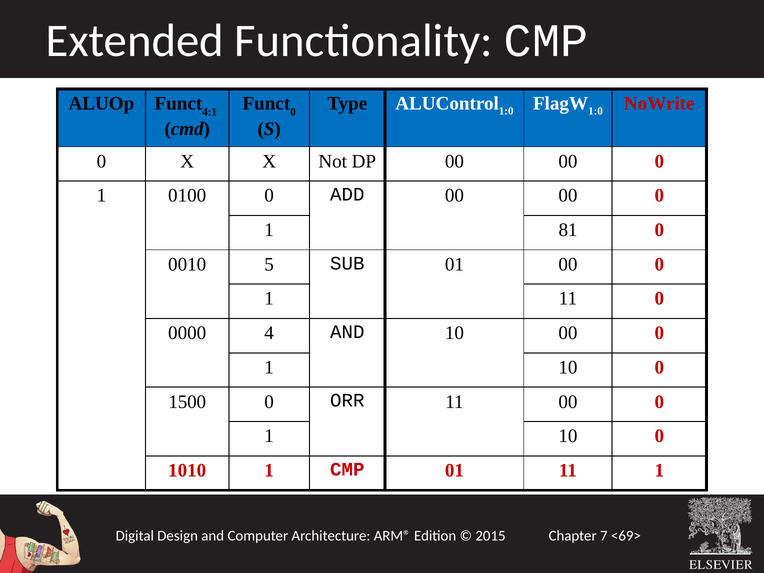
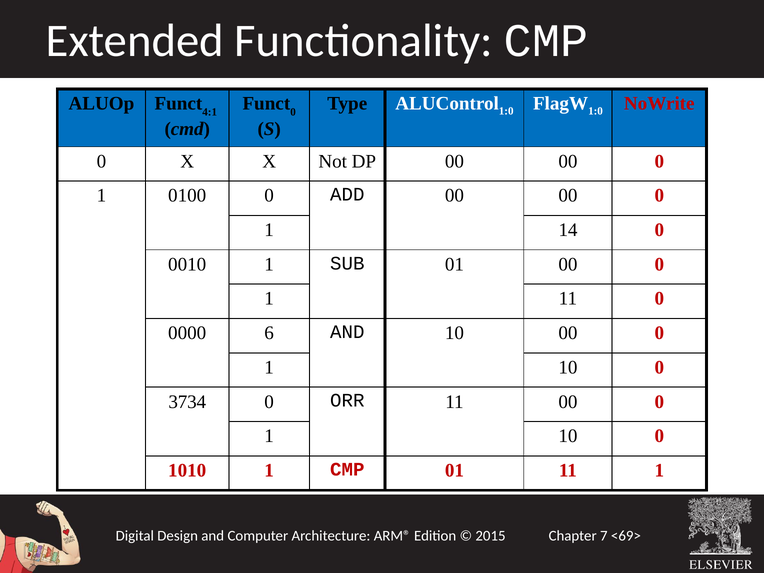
81: 81 -> 14
0010 5: 5 -> 1
4: 4 -> 6
1500: 1500 -> 3734
